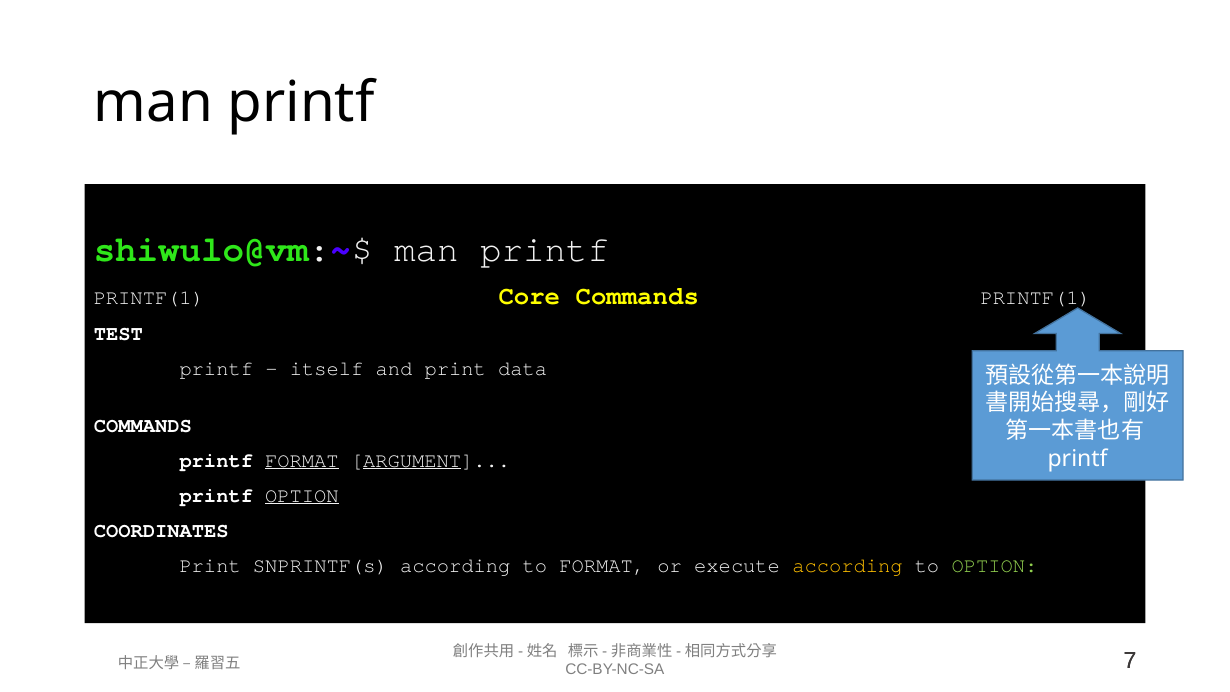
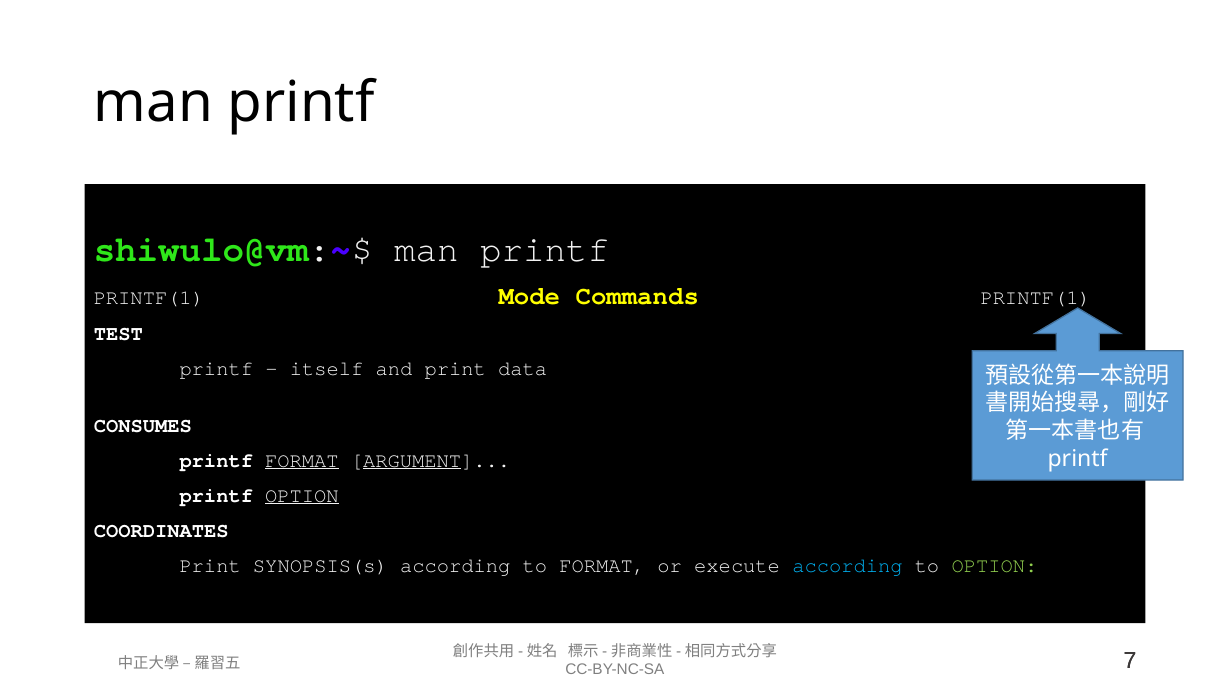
Core: Core -> Mode
COMMANDS at (143, 426): COMMANDS -> CONSUMES
SNPRINTF(s: SNPRINTF(s -> SYNOPSIS(s
according at (847, 565) colour: yellow -> light blue
